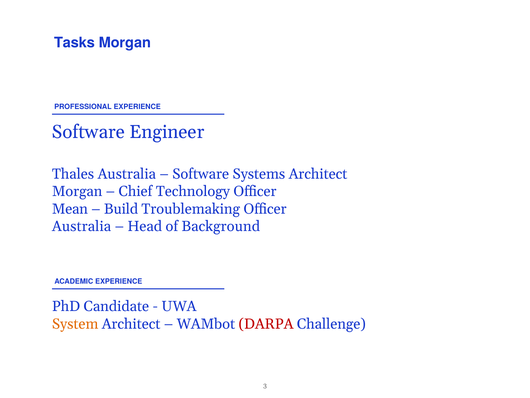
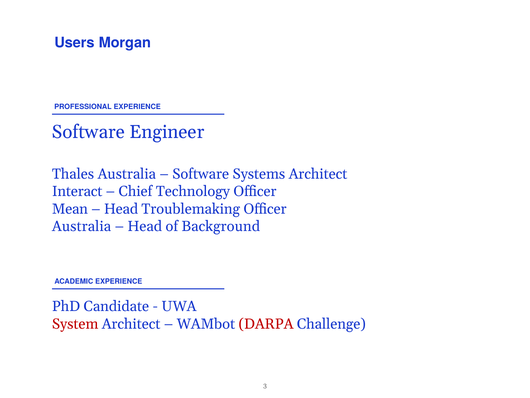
Tasks: Tasks -> Users
Morgan at (77, 191): Morgan -> Interact
Build at (121, 209): Build -> Head
System colour: orange -> red
